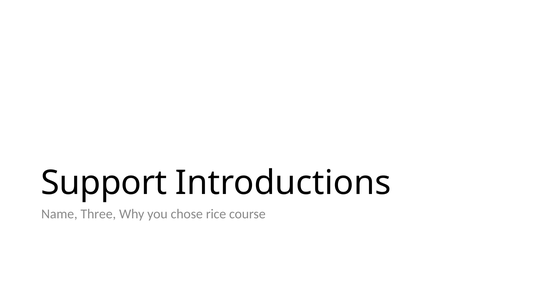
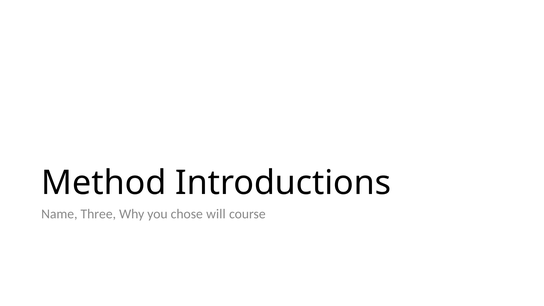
Support: Support -> Method
rice: rice -> will
